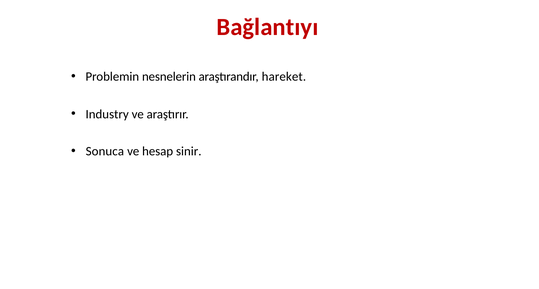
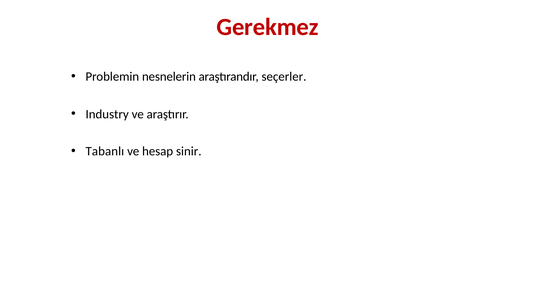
Bağlantıyı: Bağlantıyı -> Gerekmez
hareket: hareket -> seçerler
Sonuca: Sonuca -> Tabanlı
